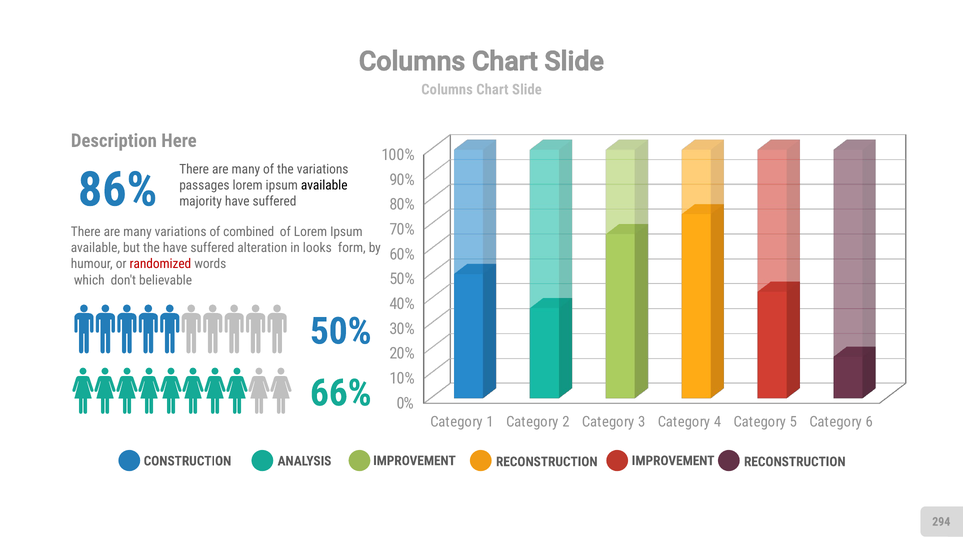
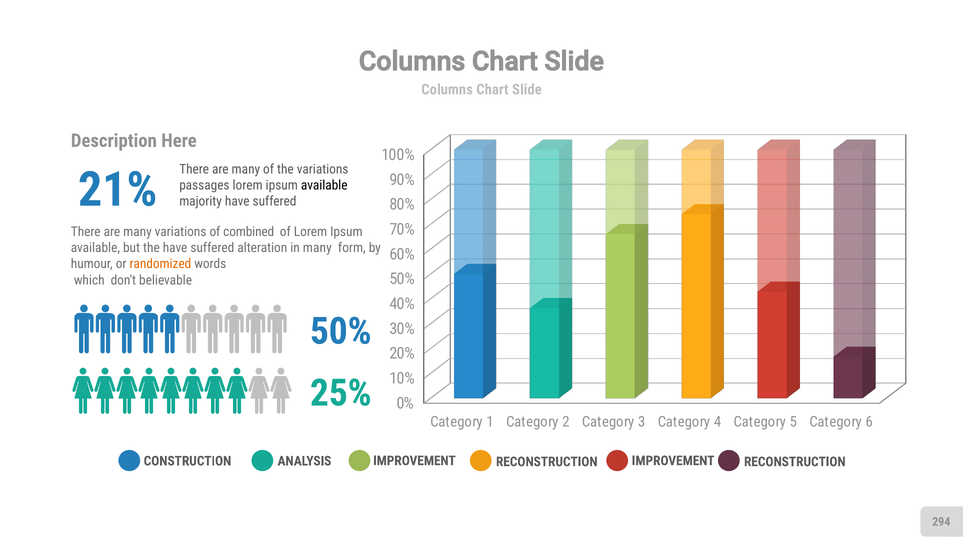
86%: 86% -> 21%
in looks: looks -> many
randomized colour: red -> orange
66%: 66% -> 25%
